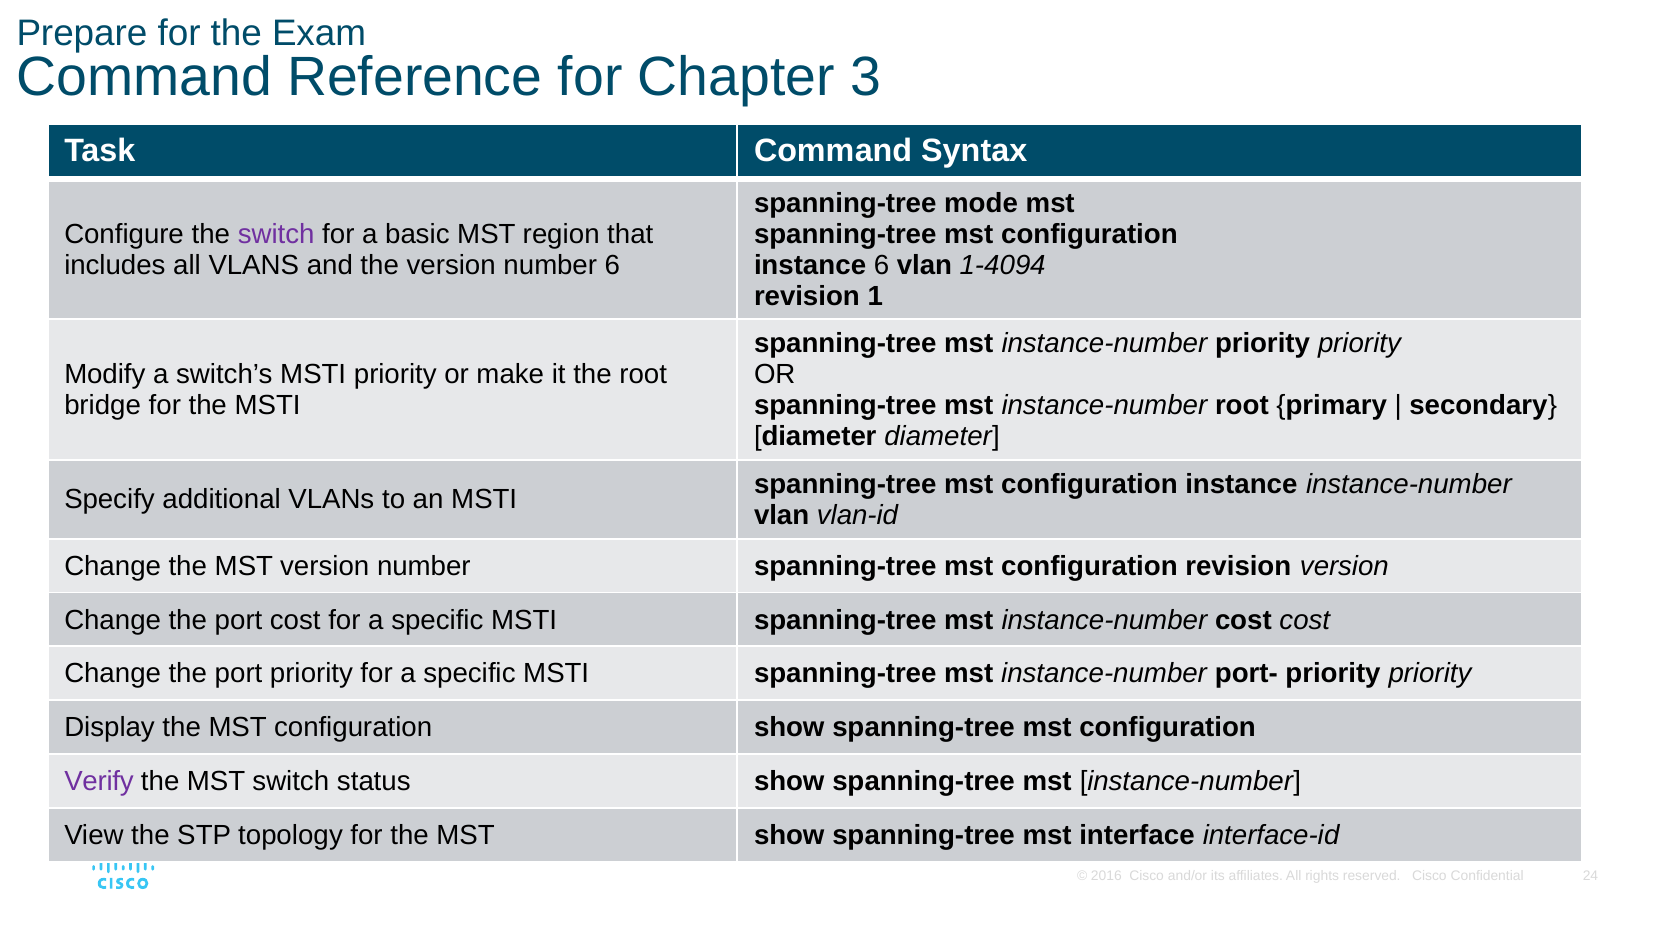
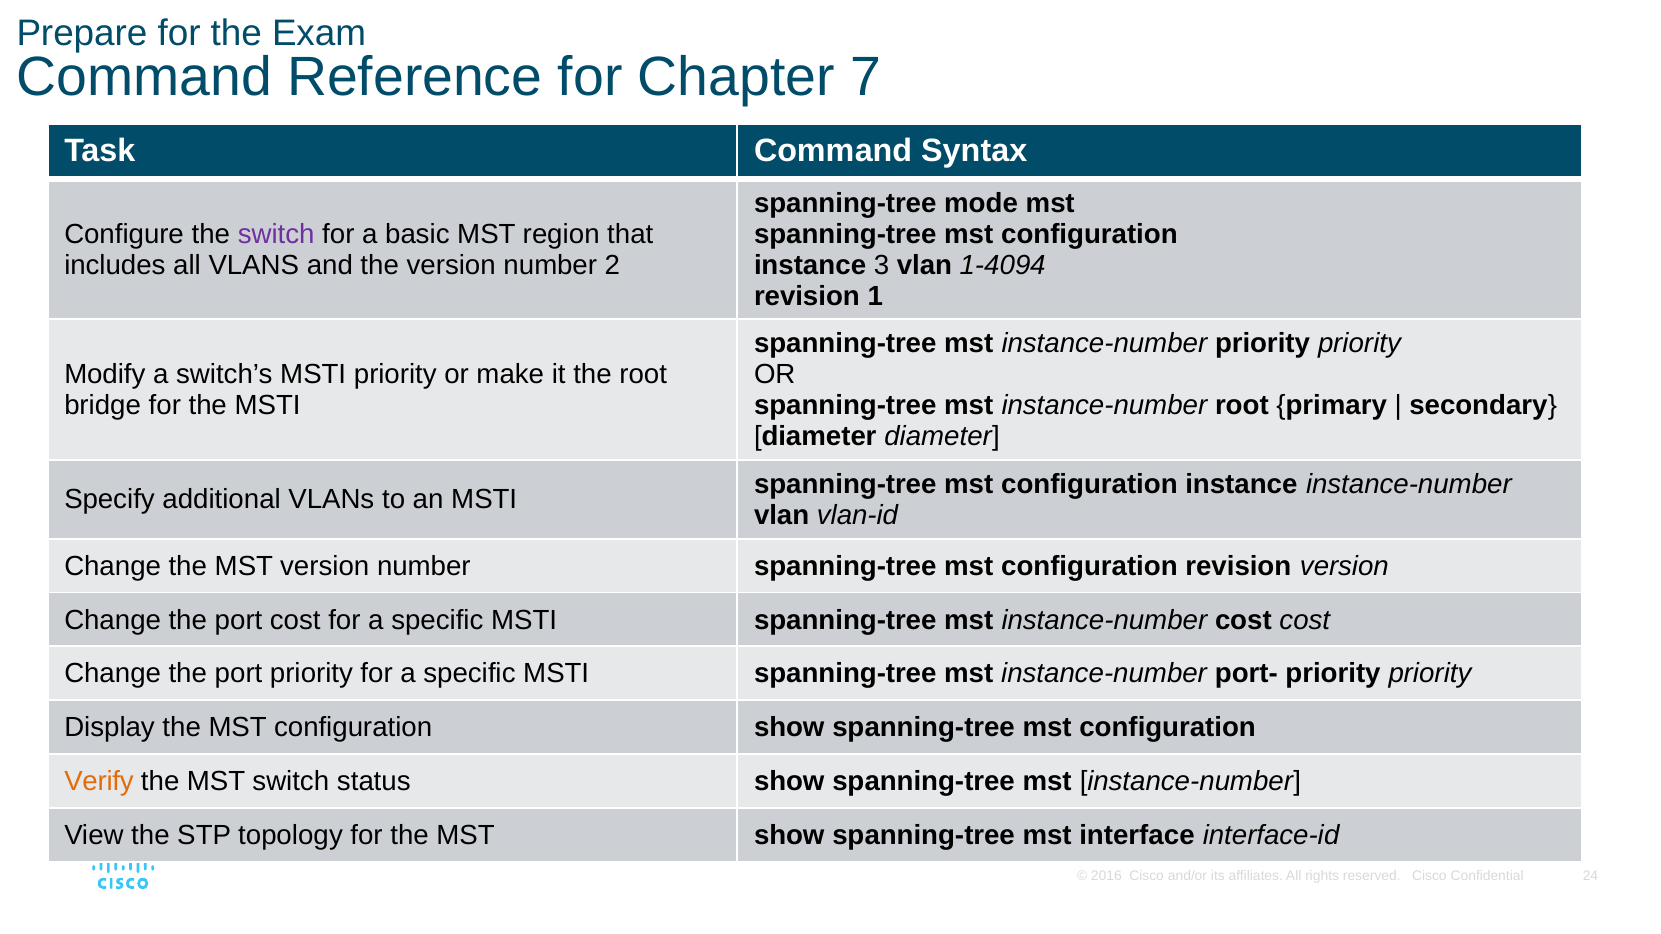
3: 3 -> 7
number 6: 6 -> 2
instance 6: 6 -> 3
Verify colour: purple -> orange
